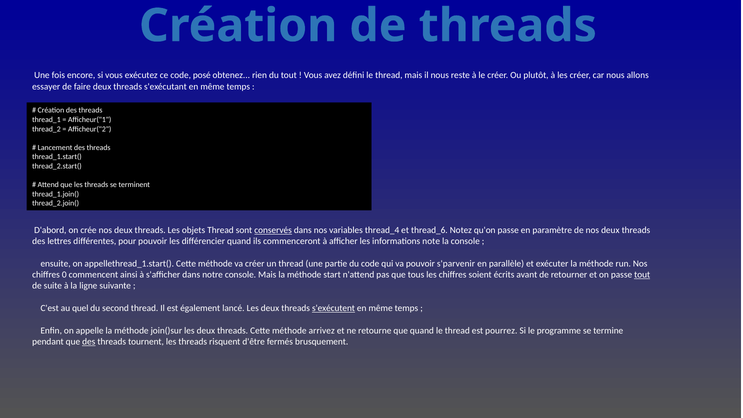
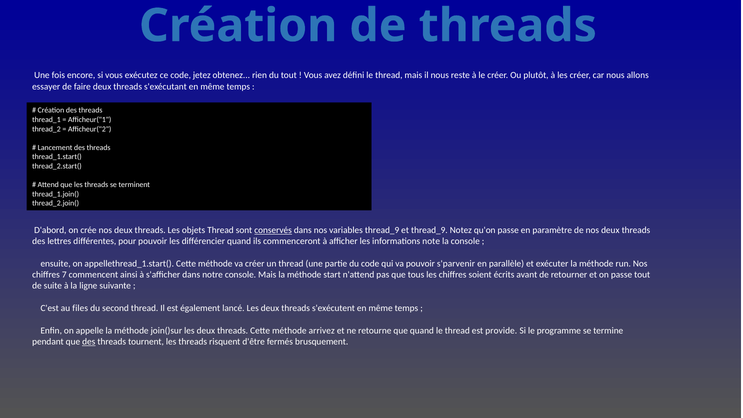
posé: posé -> jetez
variables thread_4: thread_4 -> thread_9
et thread_6: thread_6 -> thread_9
0: 0 -> 7
tout at (642, 275) underline: present -> none
quel: quel -> files
s'exécutent underline: present -> none
pourrez: pourrez -> provide
